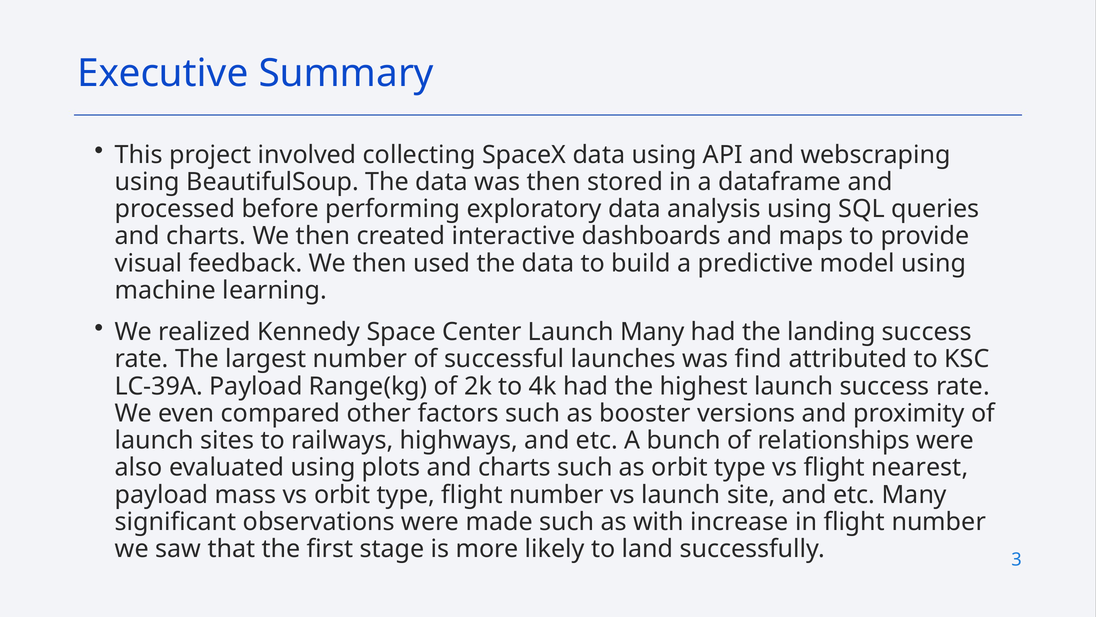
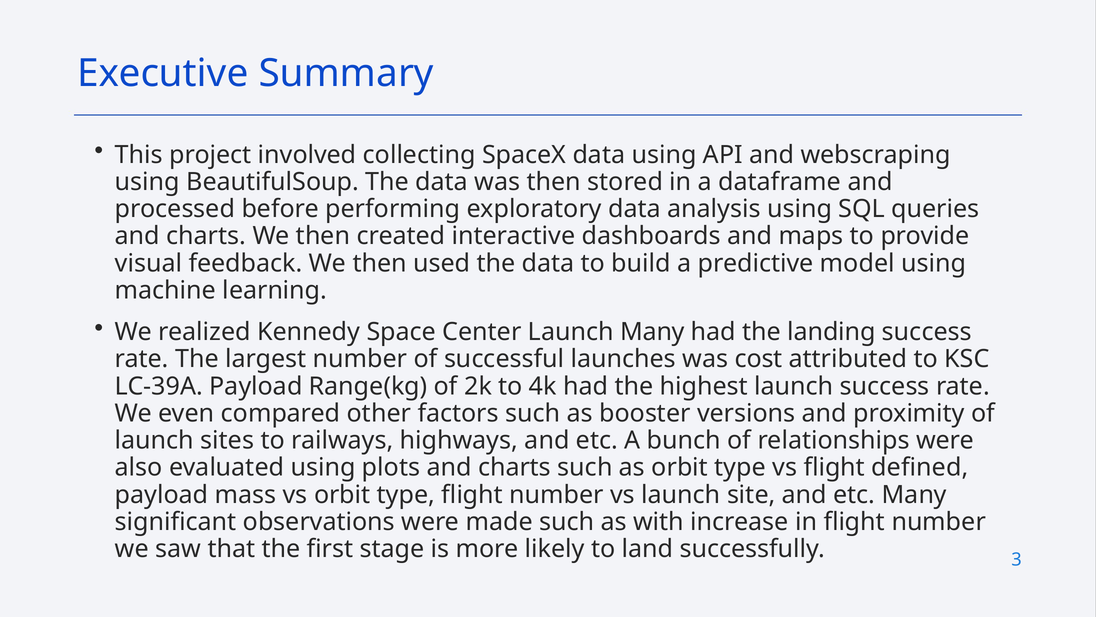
find: find -> cost
nearest: nearest -> defined
